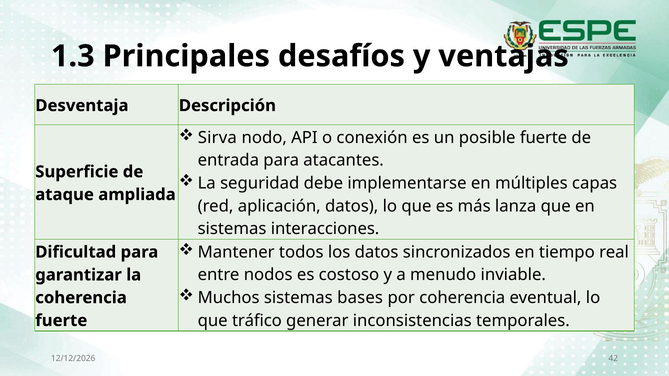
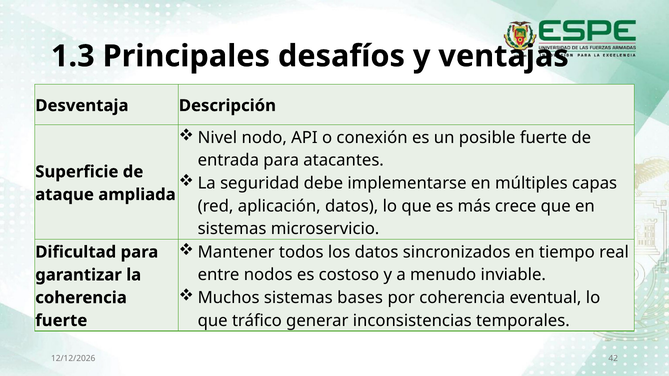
Sirva: Sirva -> Nivel
lanza: lanza -> crece
interacciones: interacciones -> microservicio
